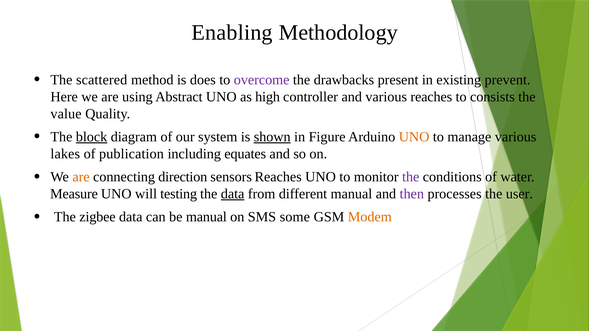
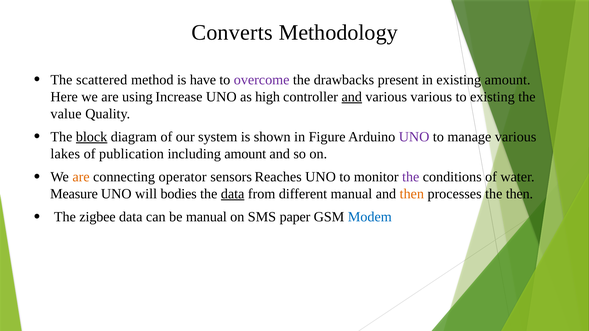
Enabling: Enabling -> Converts
does: does -> have
existing prevent: prevent -> amount
Abstract: Abstract -> Increase
and at (352, 97) underline: none -> present
various reaches: reaches -> various
to consists: consists -> existing
shown underline: present -> none
UNO at (414, 137) colour: orange -> purple
including equates: equates -> amount
direction: direction -> operator
testing: testing -> bodies
then at (412, 194) colour: purple -> orange
the user: user -> then
some: some -> paper
Modem colour: orange -> blue
